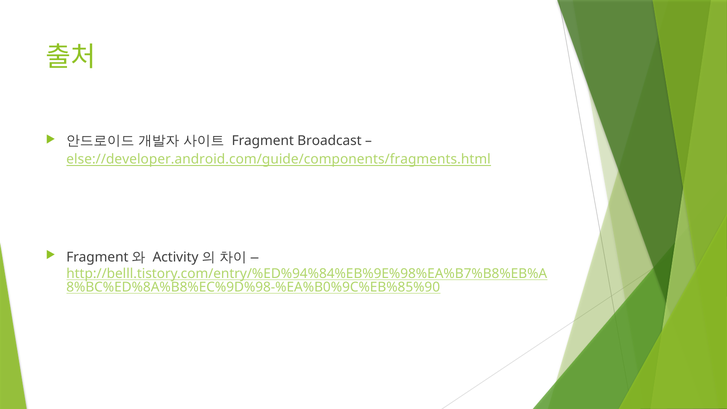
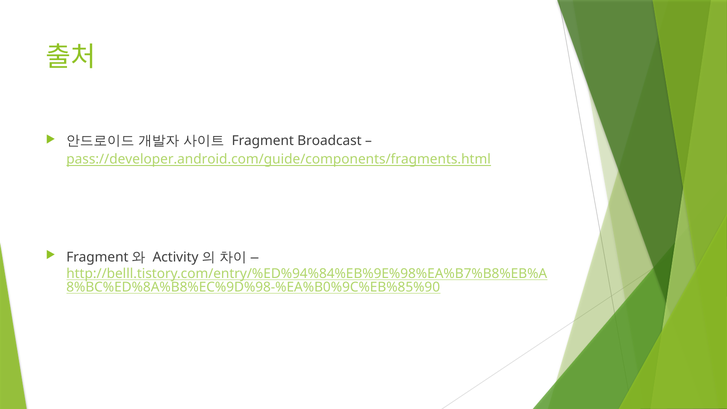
else://developer.android.com/guide/components/fragments.html: else://developer.android.com/guide/components/fragments.html -> pass://developer.android.com/guide/components/fragments.html
